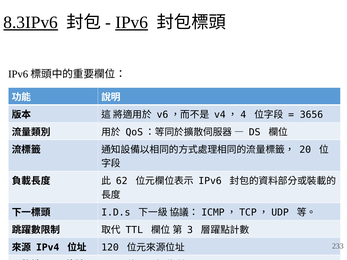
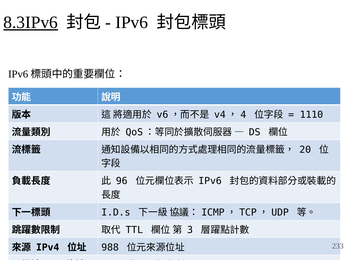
IPv6 at (132, 22) underline: present -> none
3656: 3656 -> 1110
62: 62 -> 96
120: 120 -> 988
